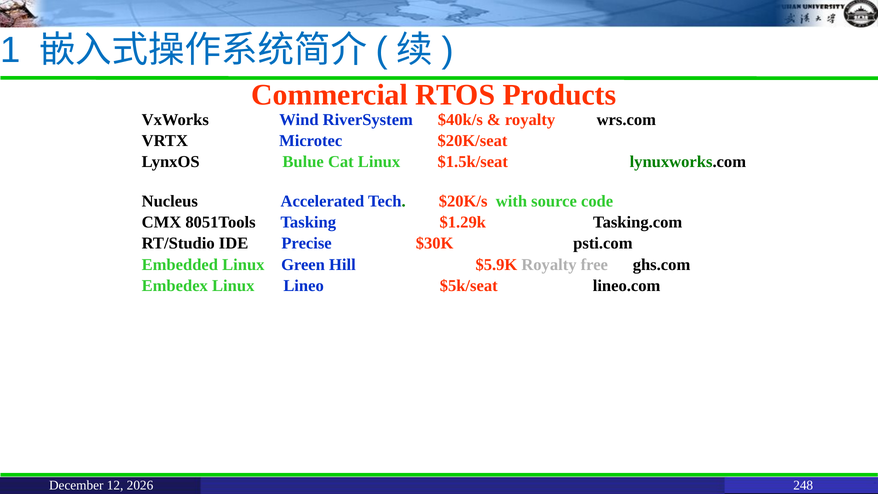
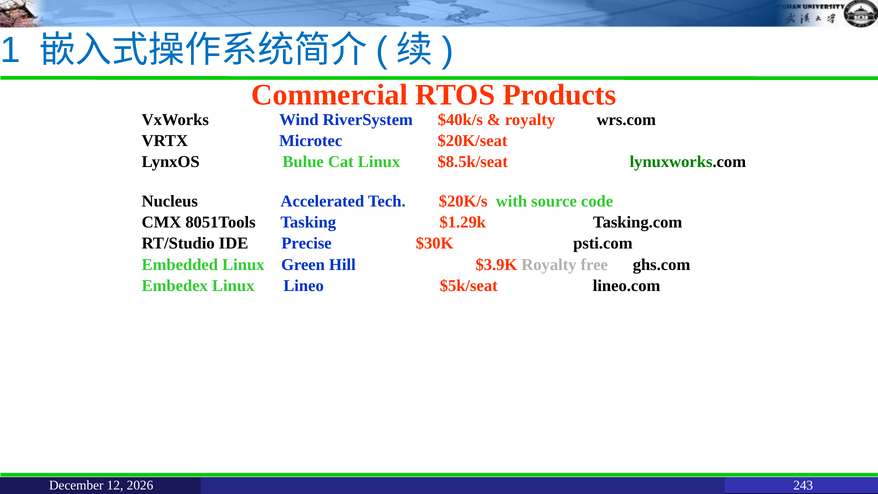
$1.5k/seat: $1.5k/seat -> $8.5k/seat
$5.9K: $5.9K -> $3.9K
248: 248 -> 243
